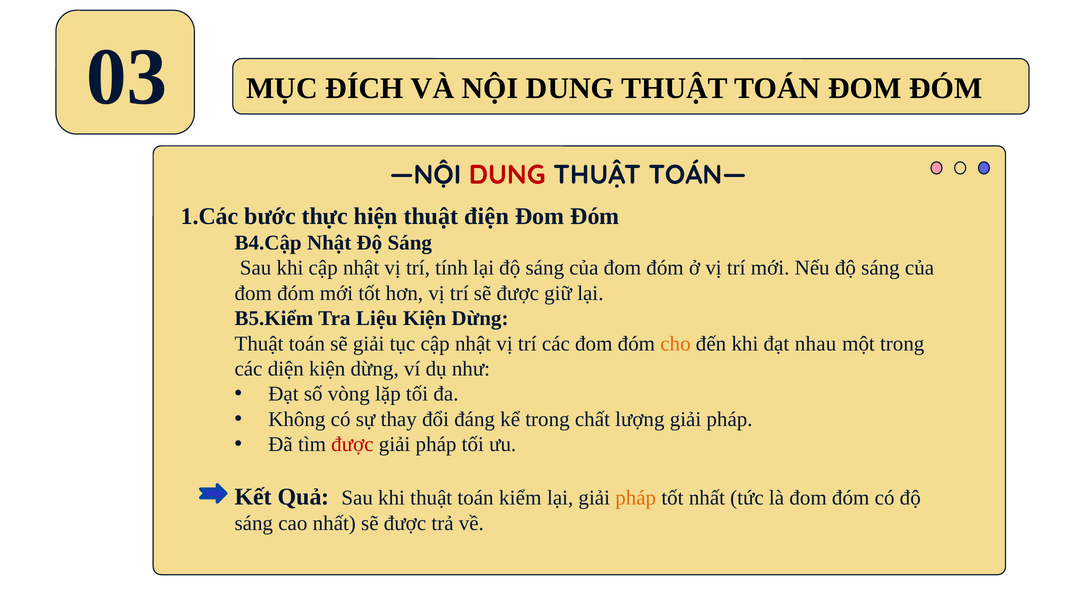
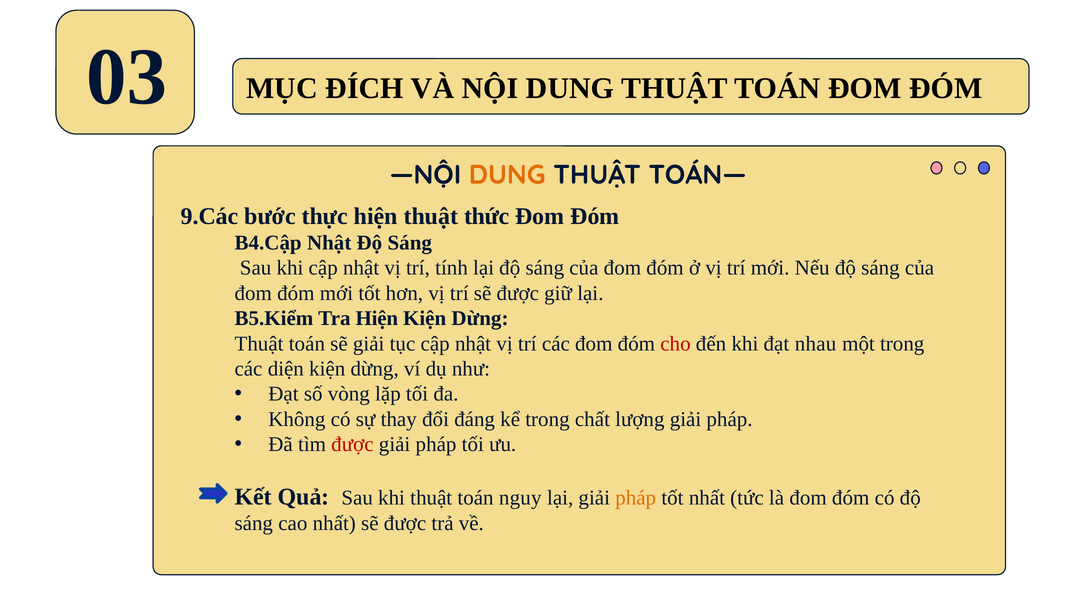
DUNG at (507, 175) colour: red -> orange
1.Các: 1.Các -> 9.Các
điện: điện -> thức
Tra Liệu: Liệu -> Hiện
cho colour: orange -> red
kiểm: kiểm -> nguy
